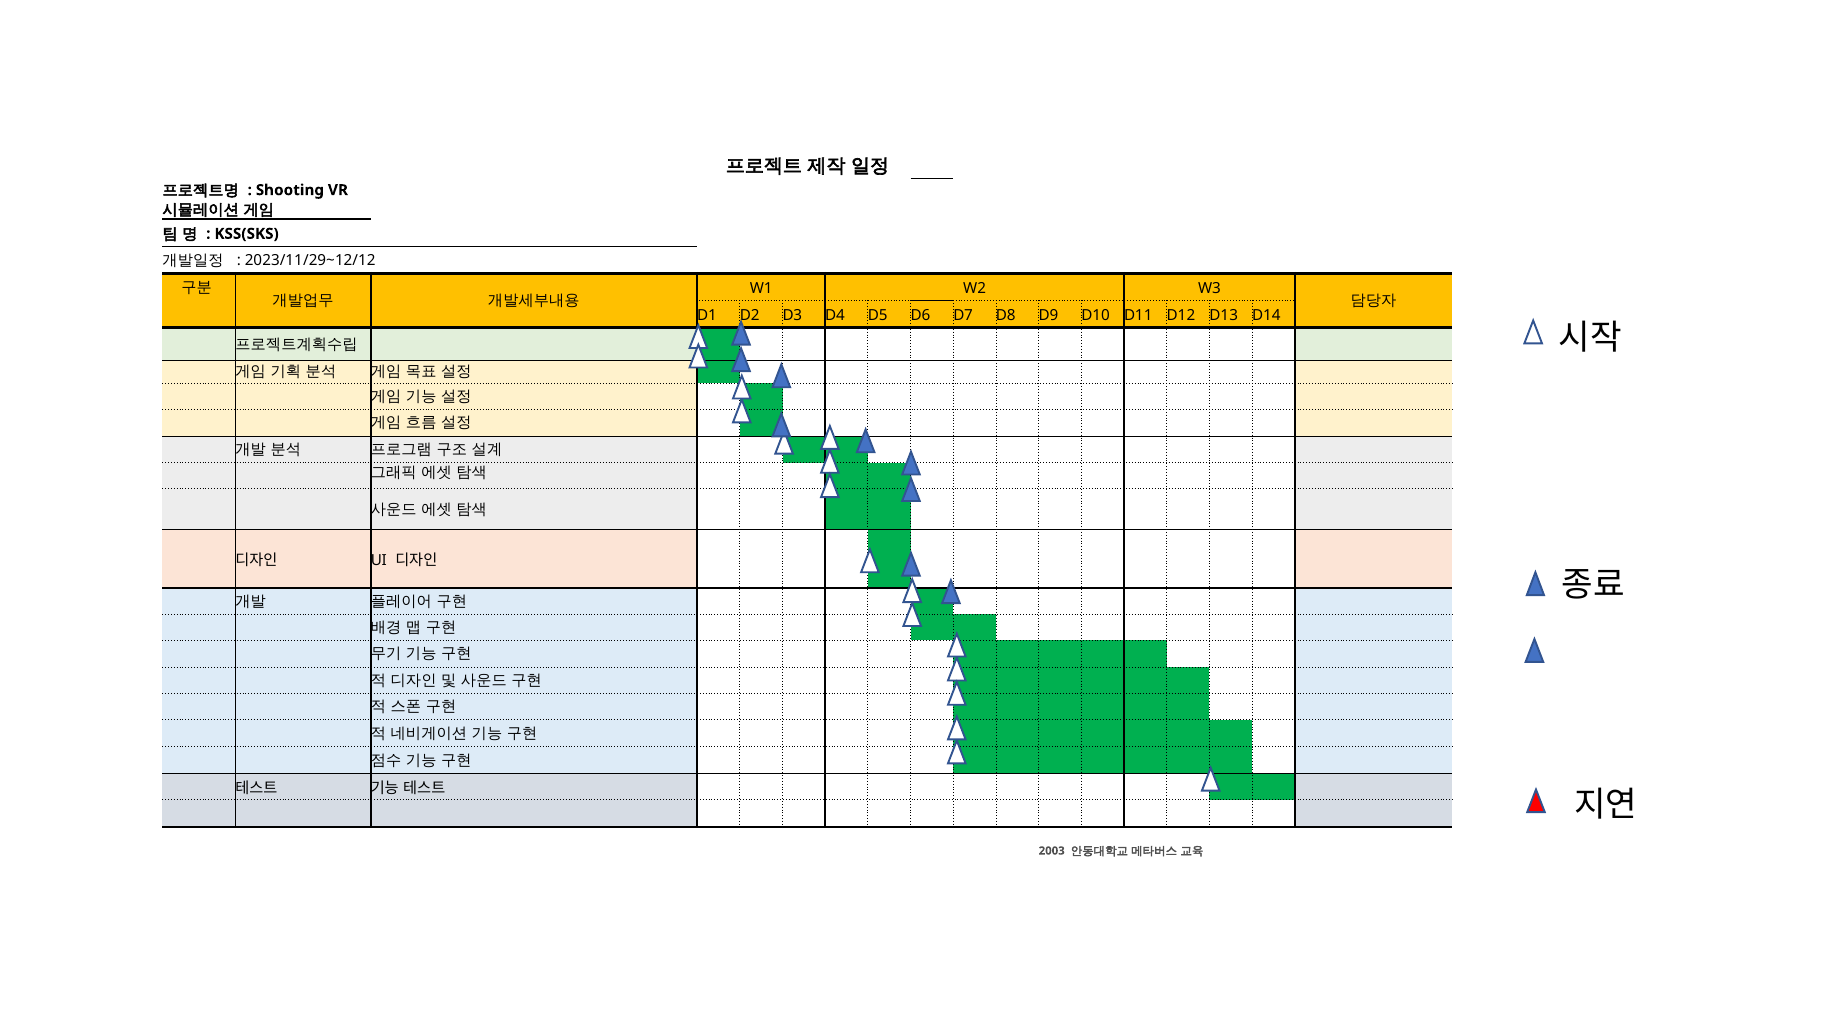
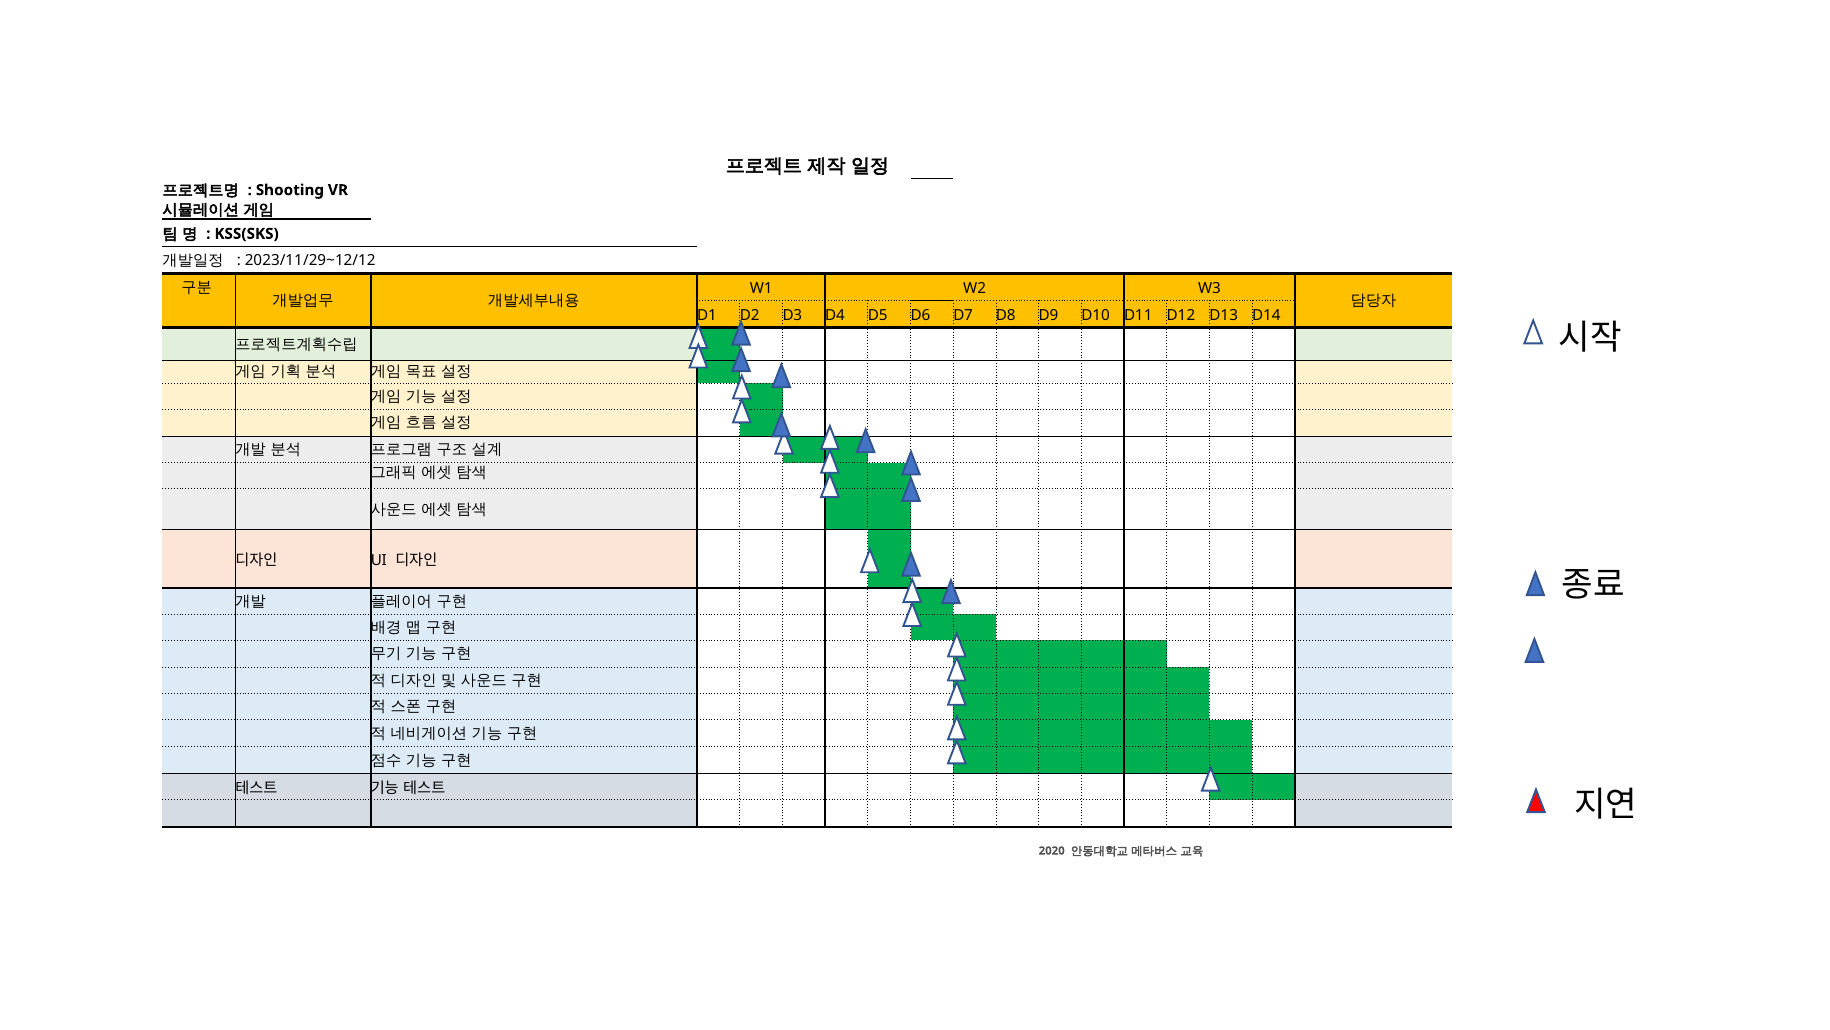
2003: 2003 -> 2020
